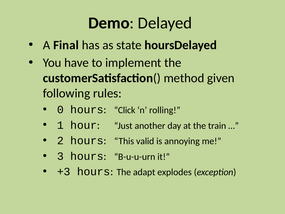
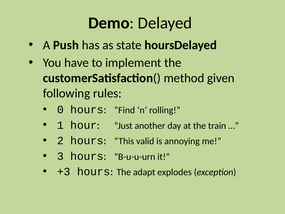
Final: Final -> Push
Click: Click -> Find
